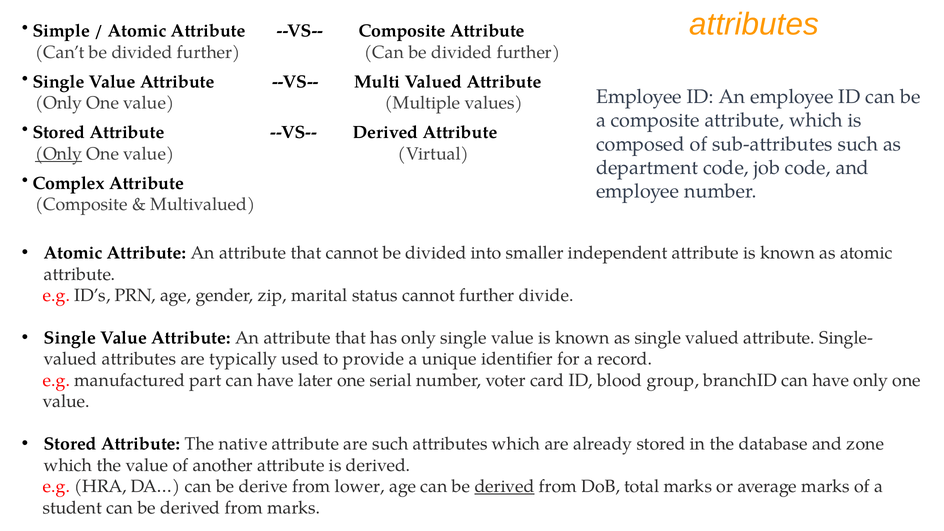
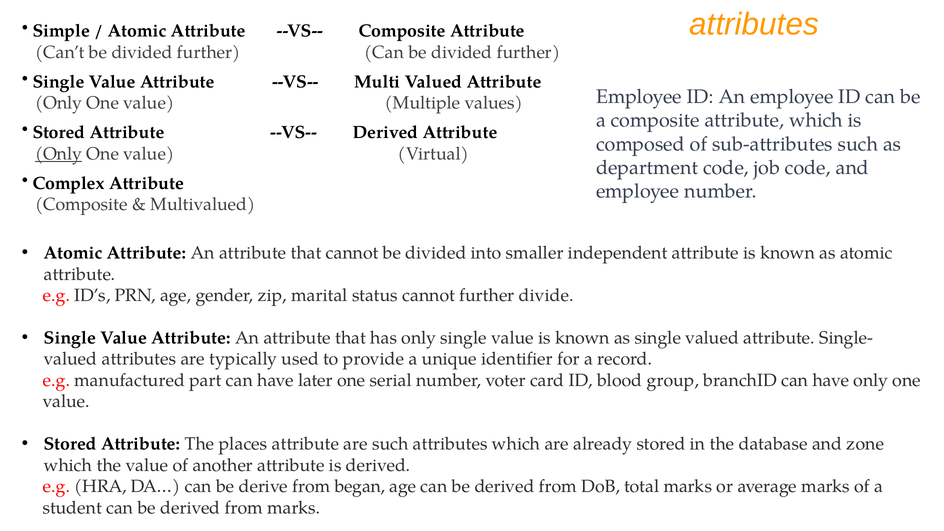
native: native -> places
lower: lower -> began
derived at (505, 487) underline: present -> none
